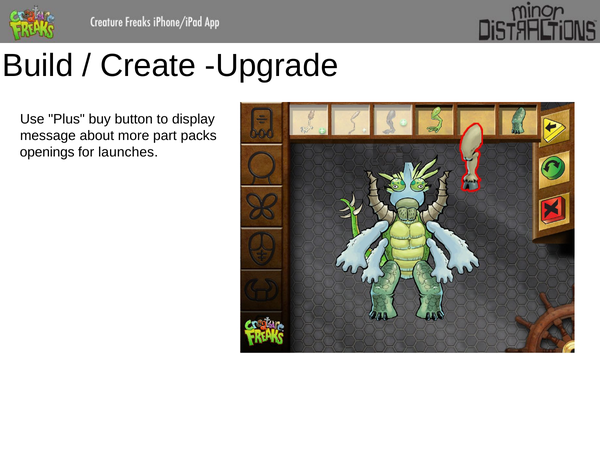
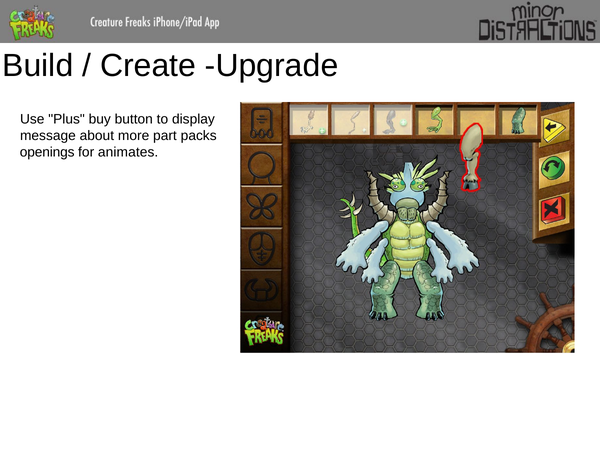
launches: launches -> animates
